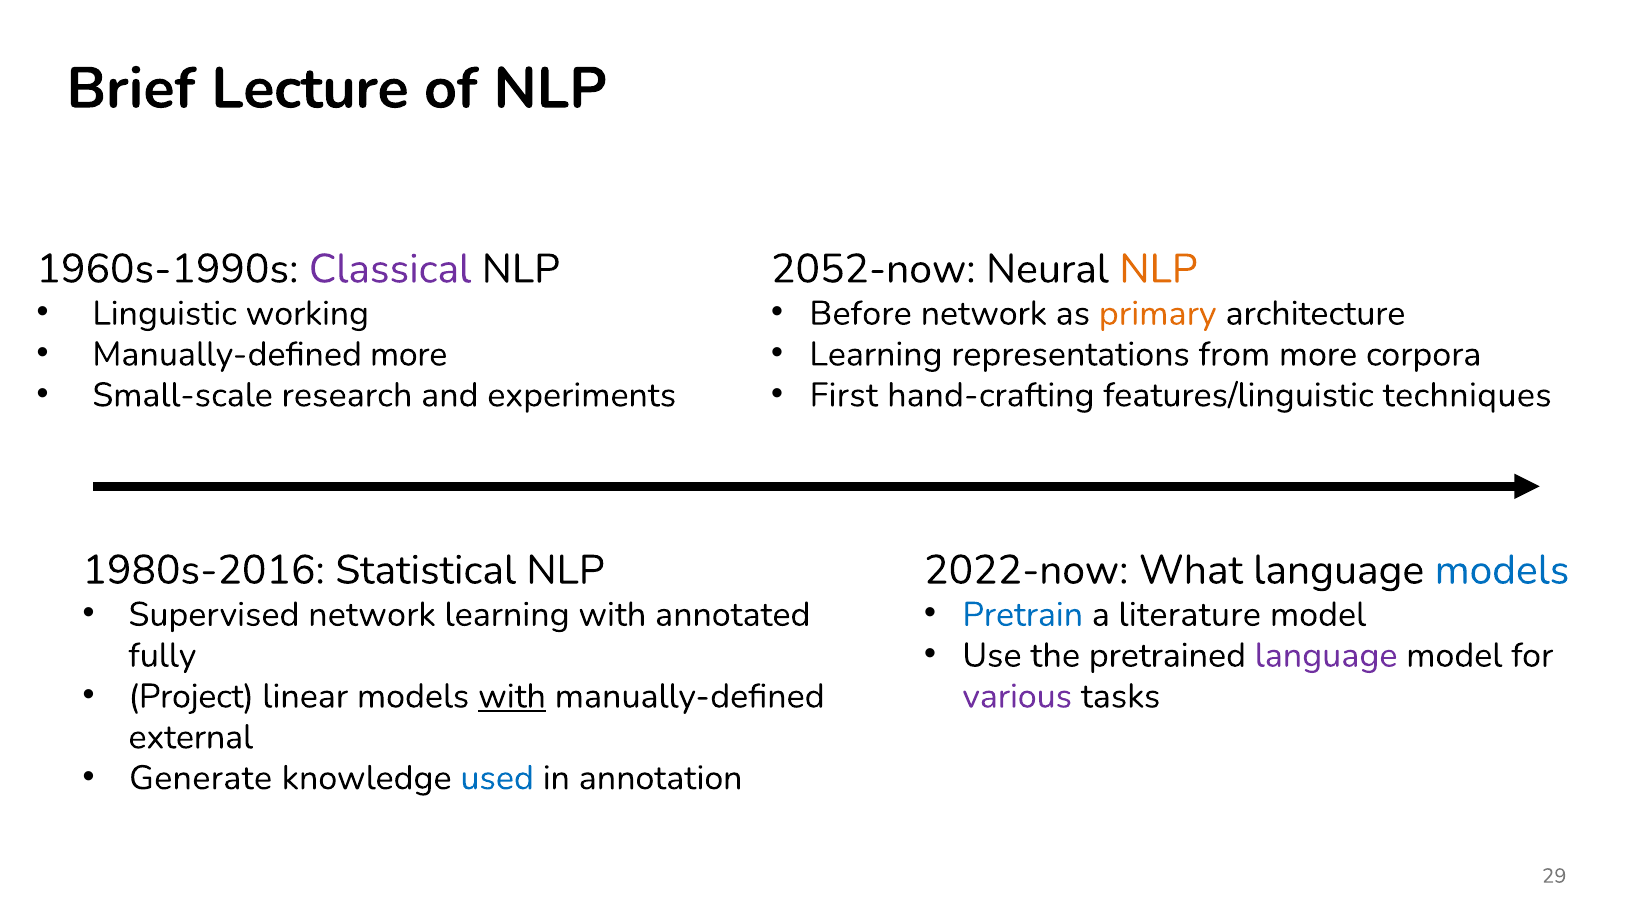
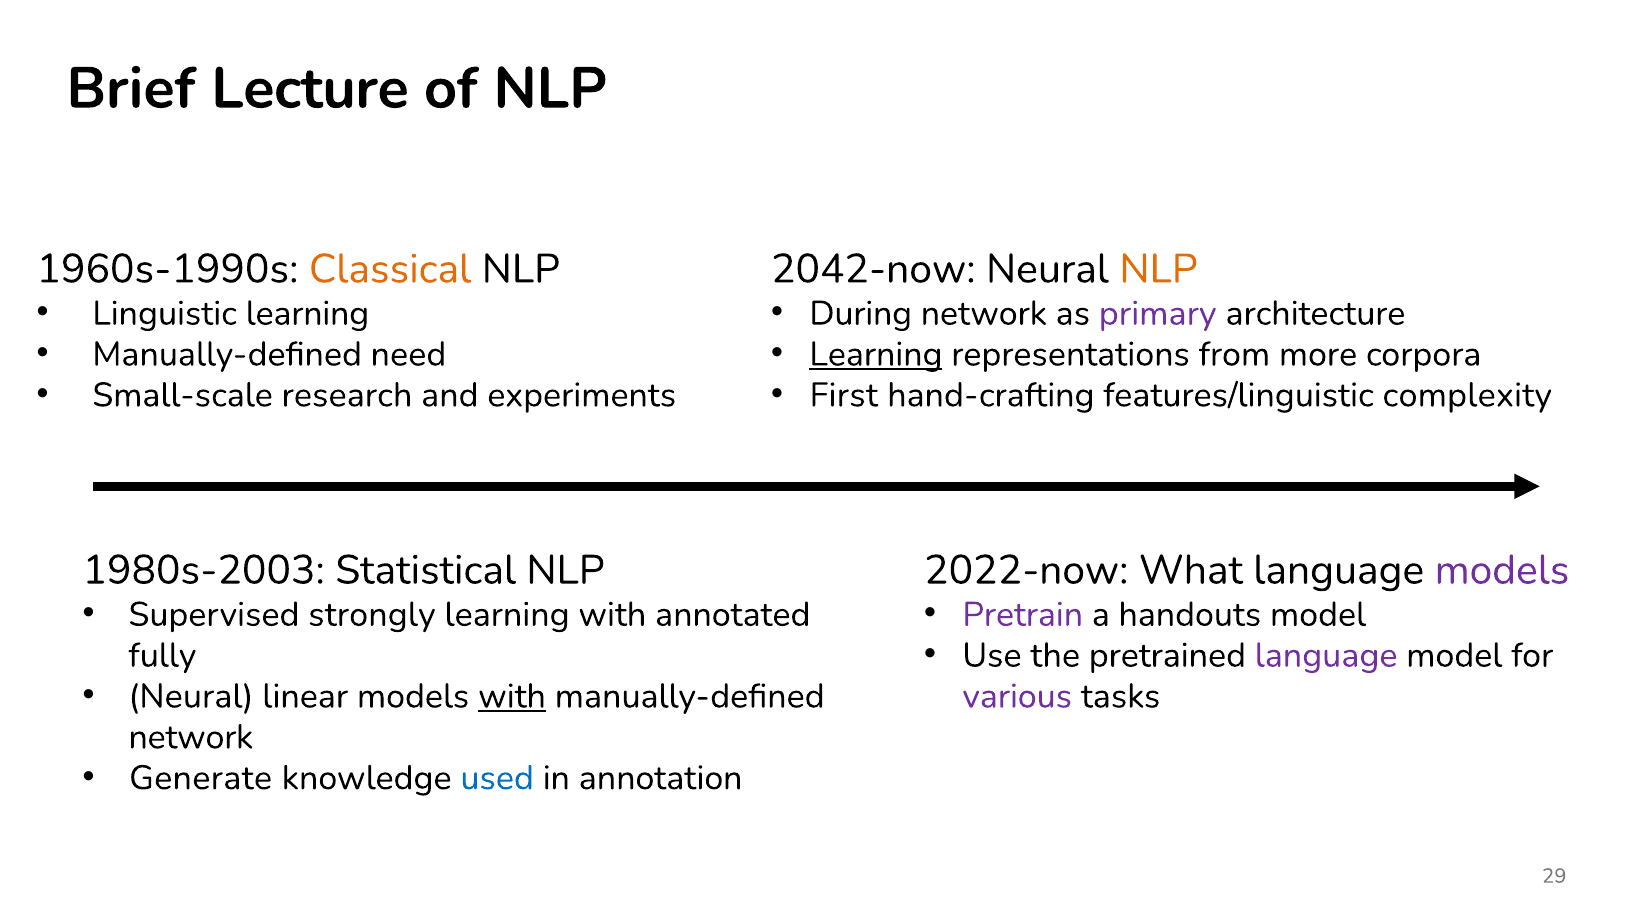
Classical colour: purple -> orange
2052-now: 2052-now -> 2042-now
Linguistic working: working -> learning
Before: Before -> During
primary colour: orange -> purple
Manually-defined more: more -> need
Learning at (876, 354) underline: none -> present
techniques: techniques -> complexity
1980s-2016: 1980s-2016 -> 1980s-2003
models at (1502, 570) colour: blue -> purple
Supervised network: network -> strongly
Pretrain colour: blue -> purple
literature: literature -> handouts
Project at (191, 696): Project -> Neural
external at (191, 737): external -> network
